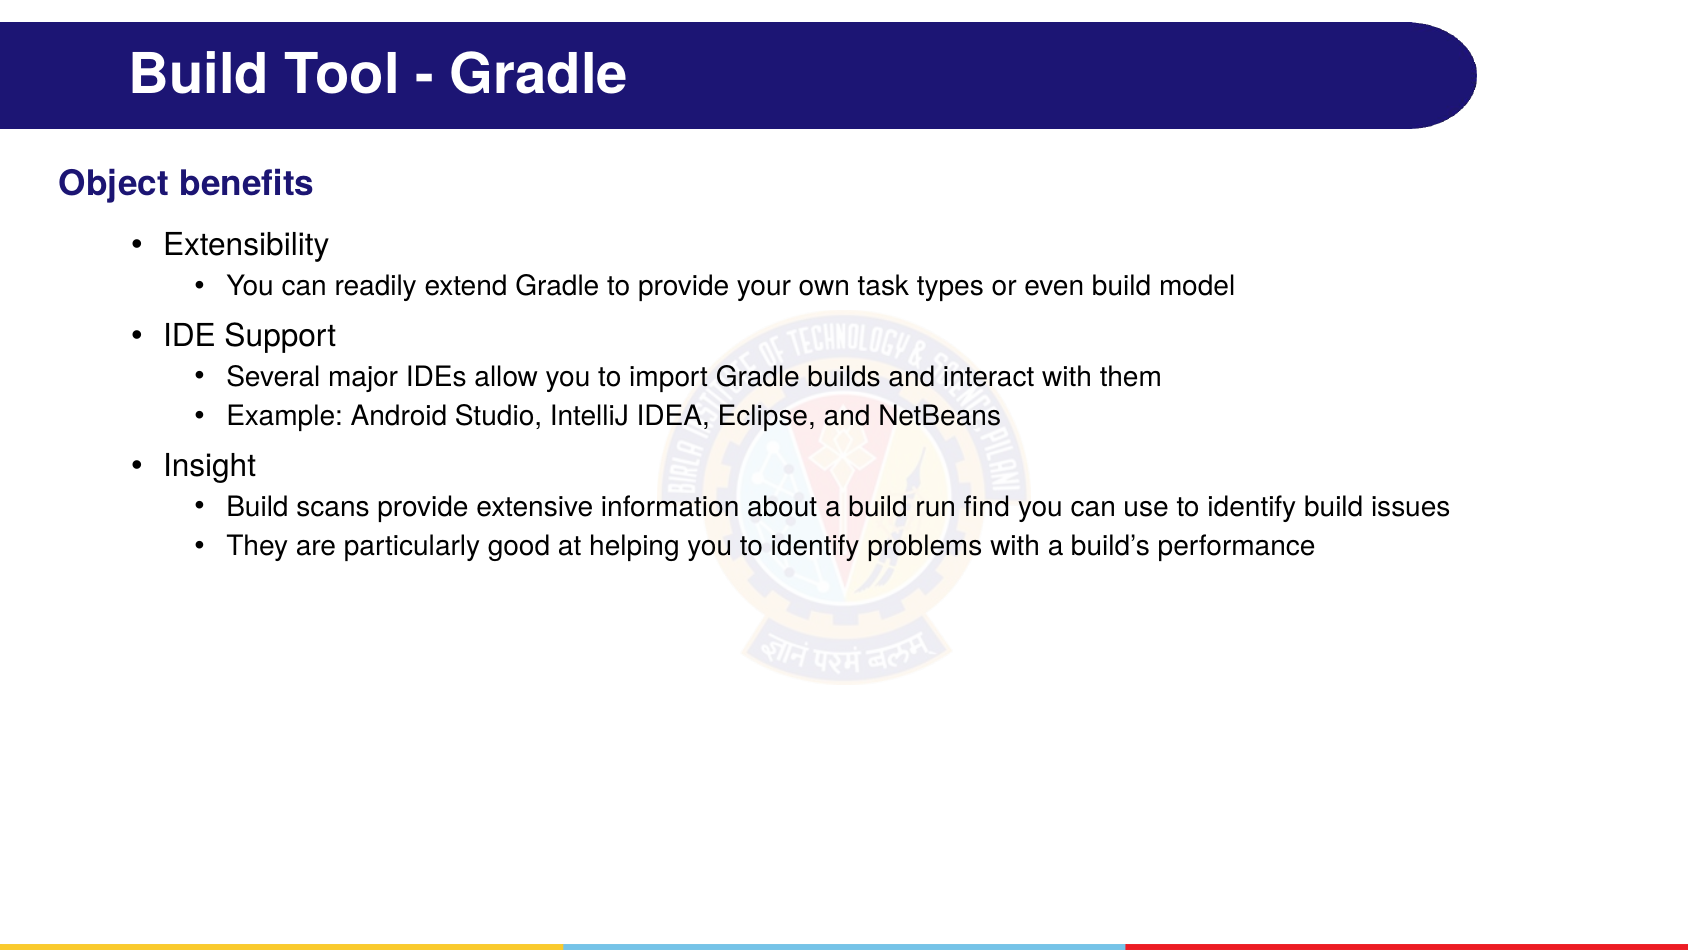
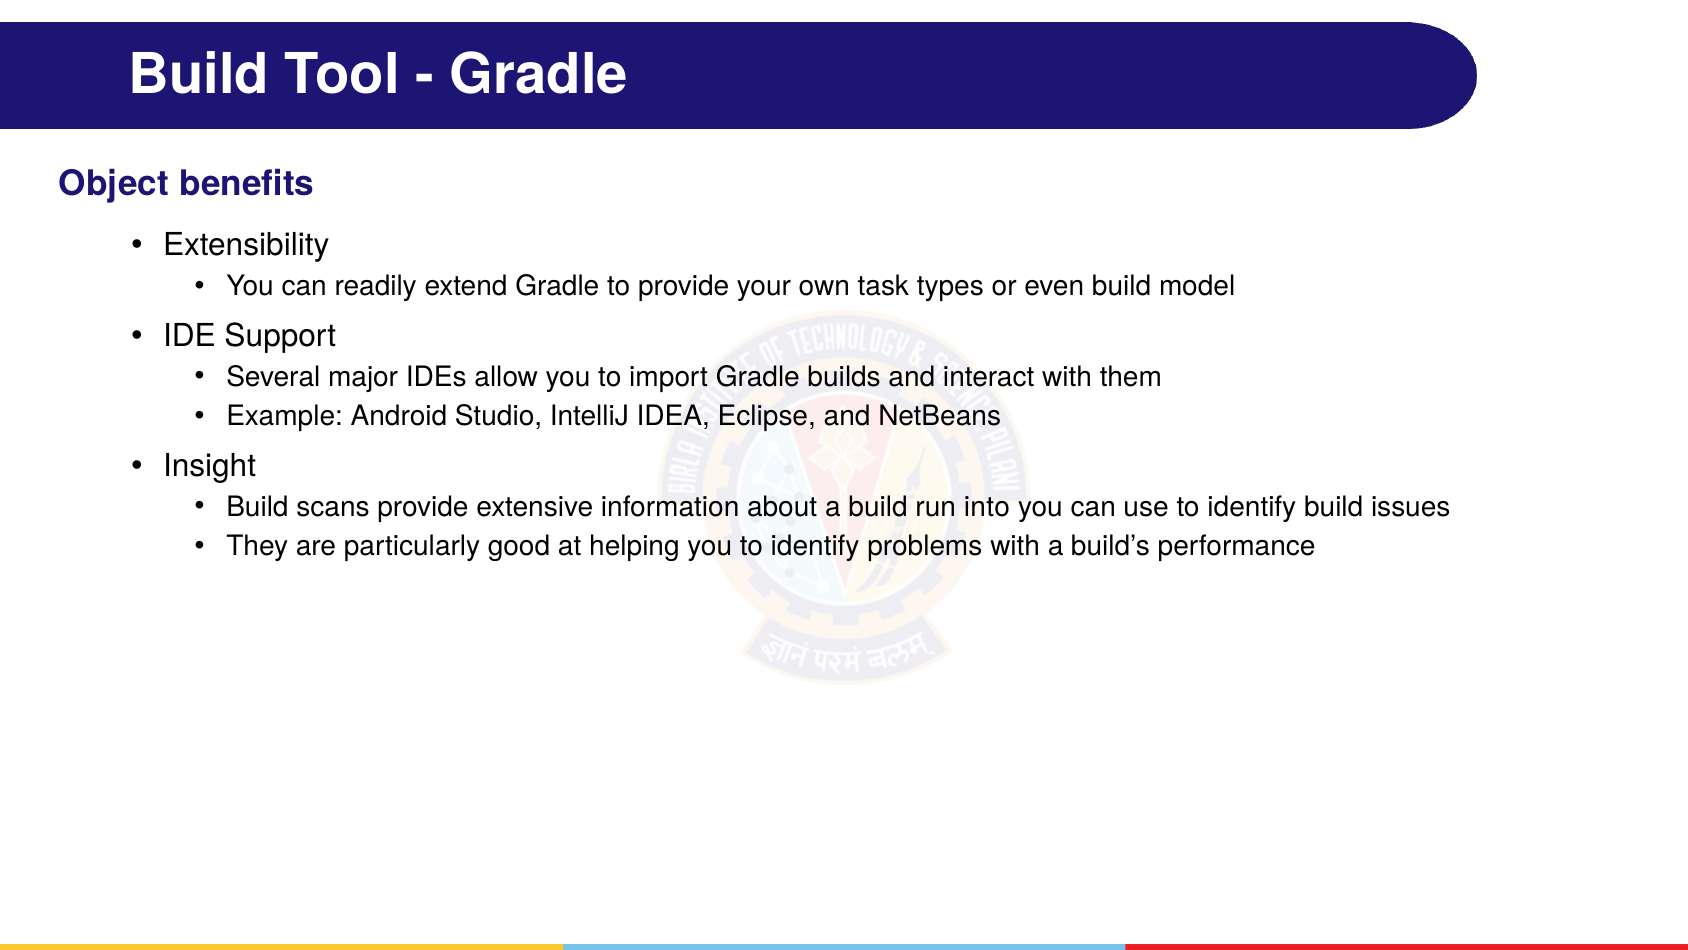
find: find -> into
